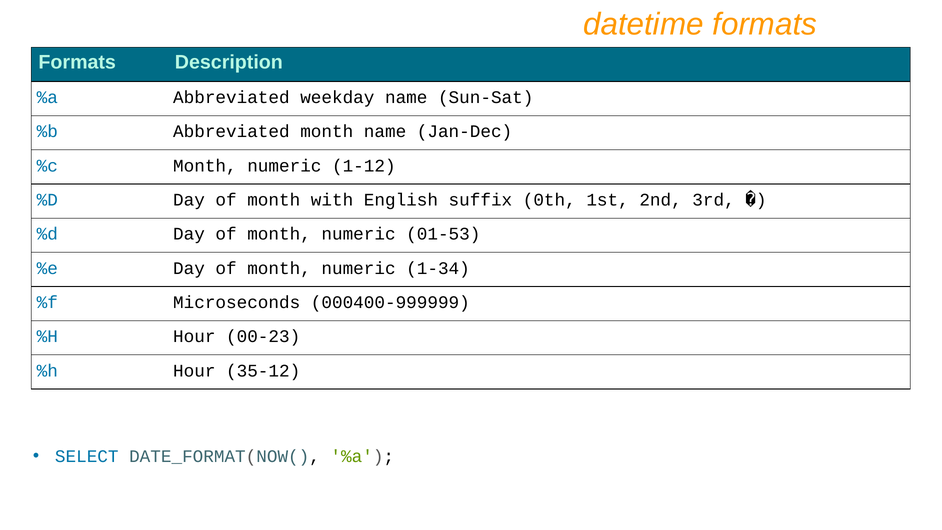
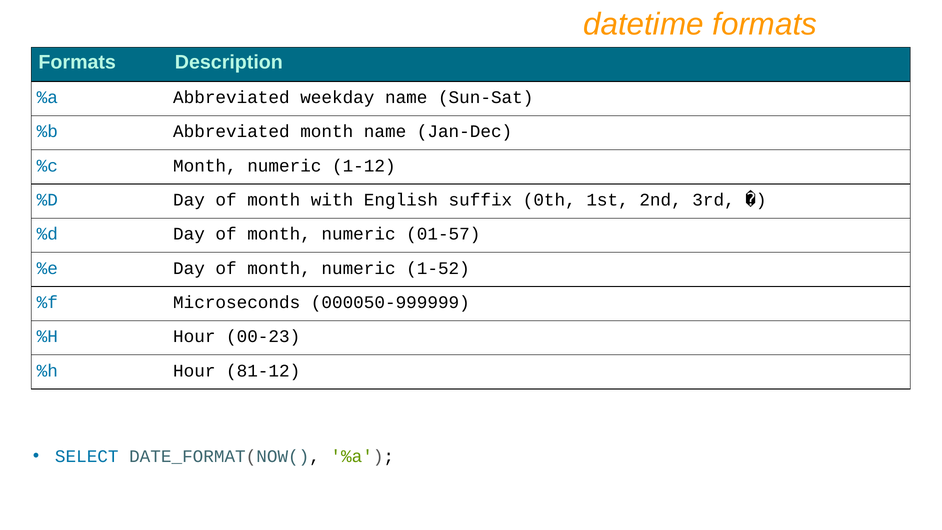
01-53: 01-53 -> 01-57
1-34: 1-34 -> 1-52
000400-999999: 000400-999999 -> 000050-999999
35-12: 35-12 -> 81-12
